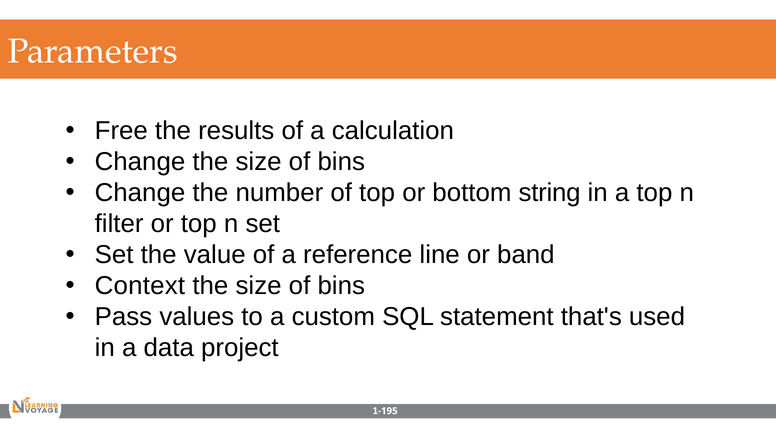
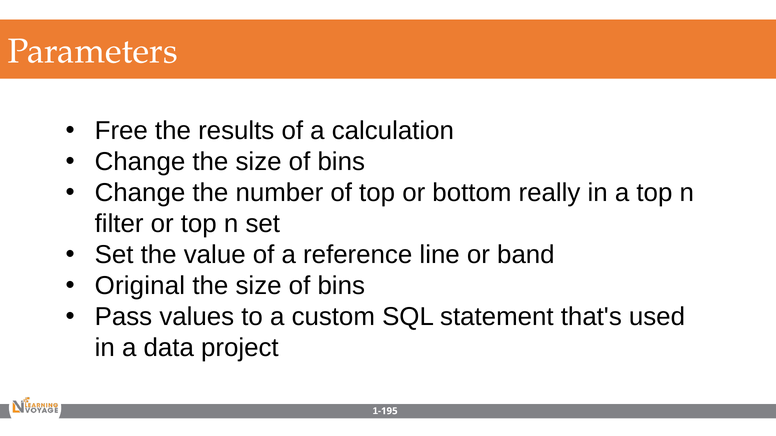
string: string -> really
Context: Context -> Original
